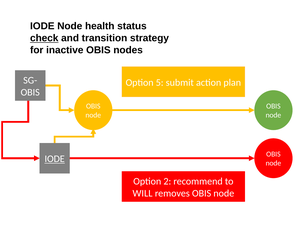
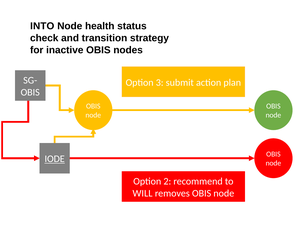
IODE at (42, 26): IODE -> INTO
check underline: present -> none
5: 5 -> 3
